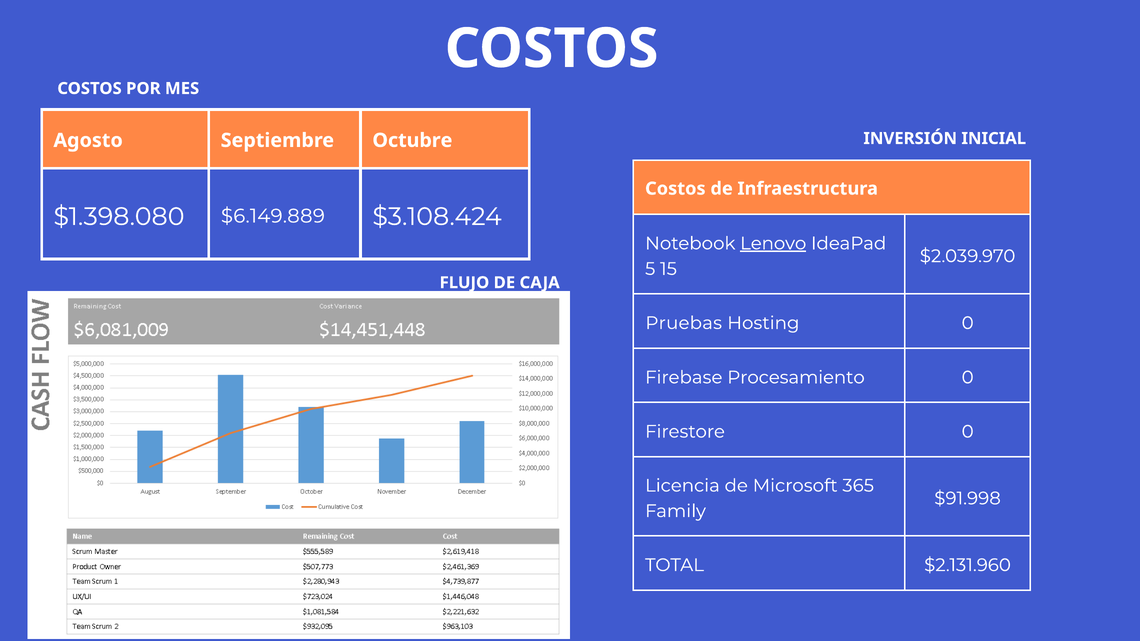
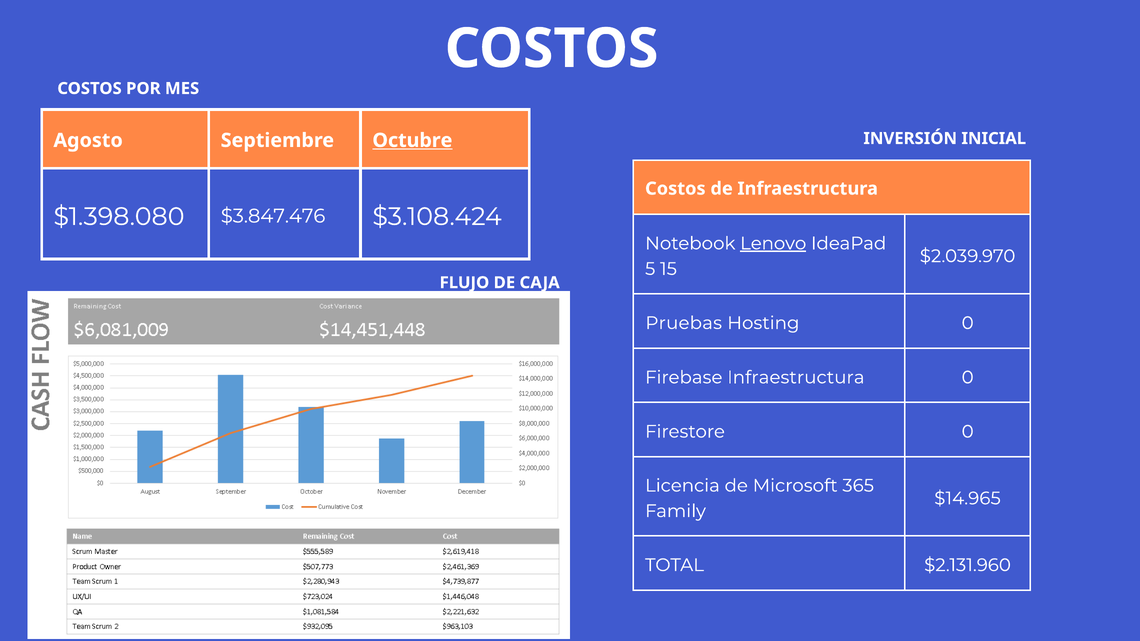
Octubre underline: none -> present
$6.149.889: $6.149.889 -> $3.847.476
Firebase Procesamiento: Procesamiento -> Infraestructura
$91.998: $91.998 -> $14.965
